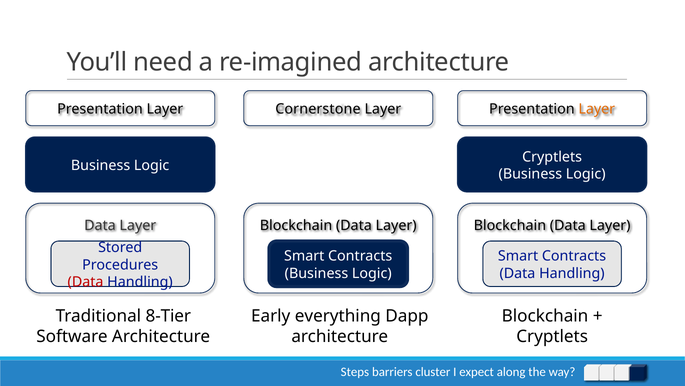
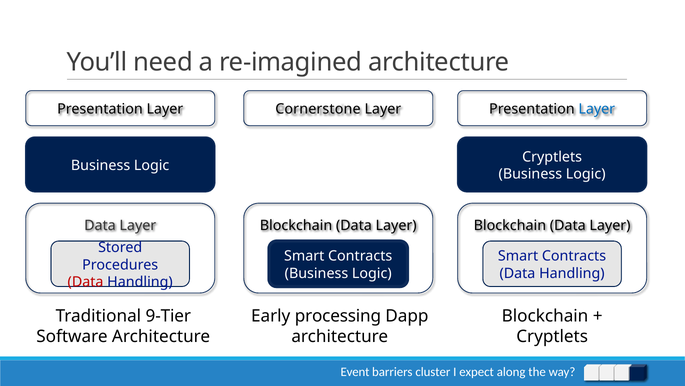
Layer at (597, 109) colour: orange -> blue
8-Tier: 8-Tier -> 9-Tier
everything: everything -> processing
Steps: Steps -> Event
